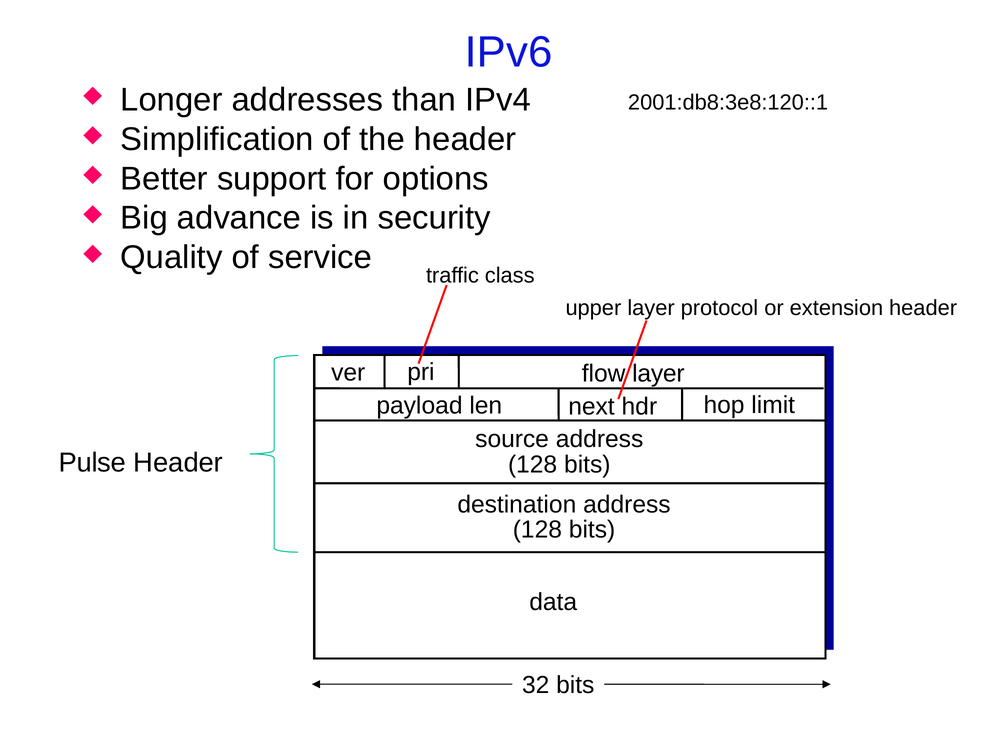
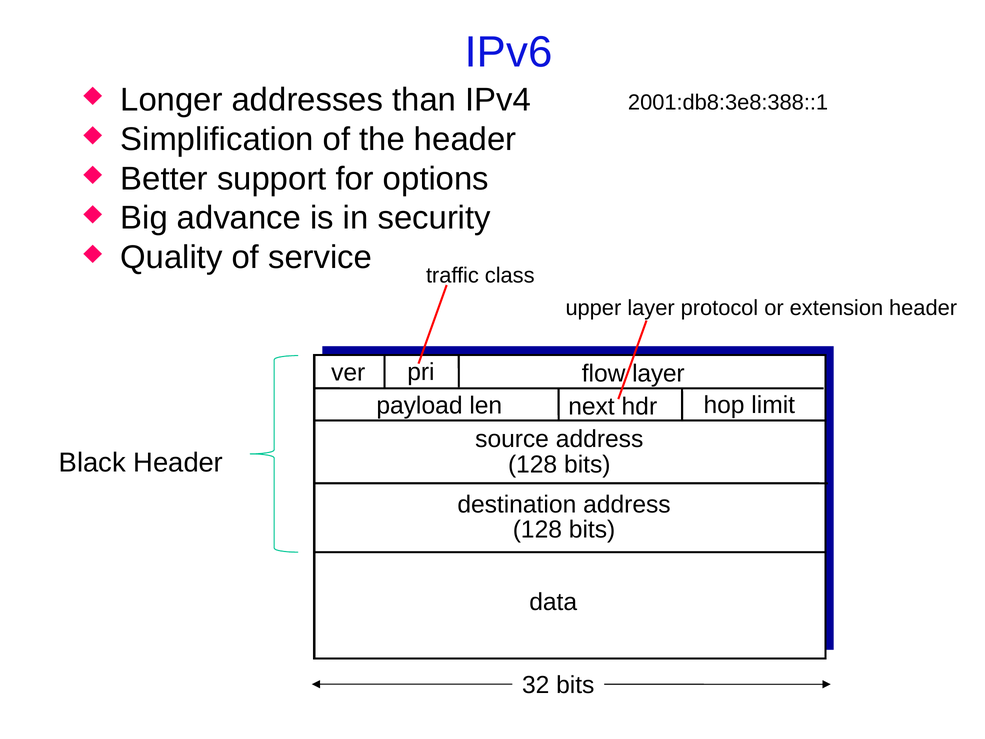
2001:db8:3e8:120::1: 2001:db8:3e8:120::1 -> 2001:db8:3e8:388::1
Pulse: Pulse -> Black
